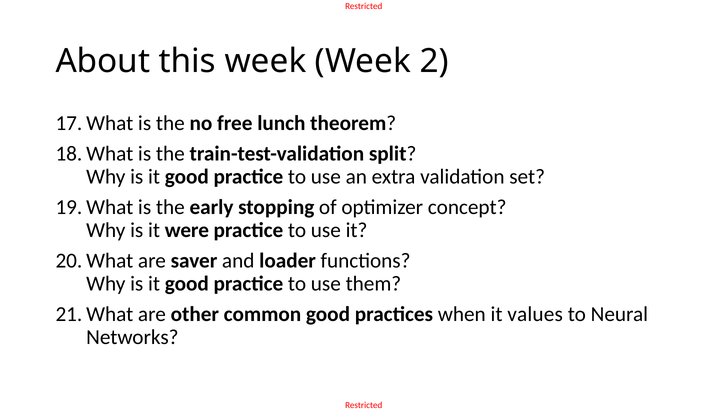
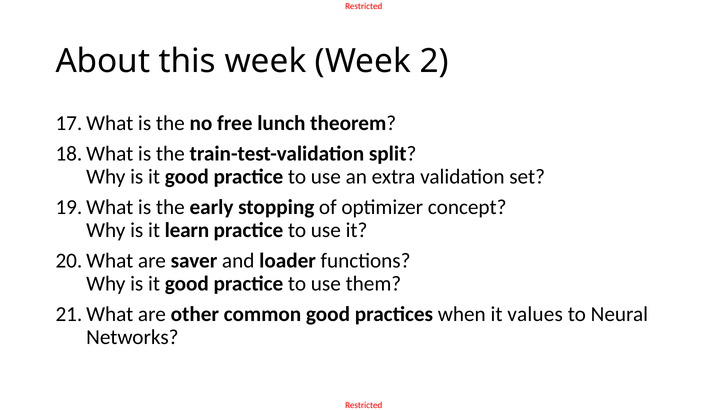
were: were -> learn
